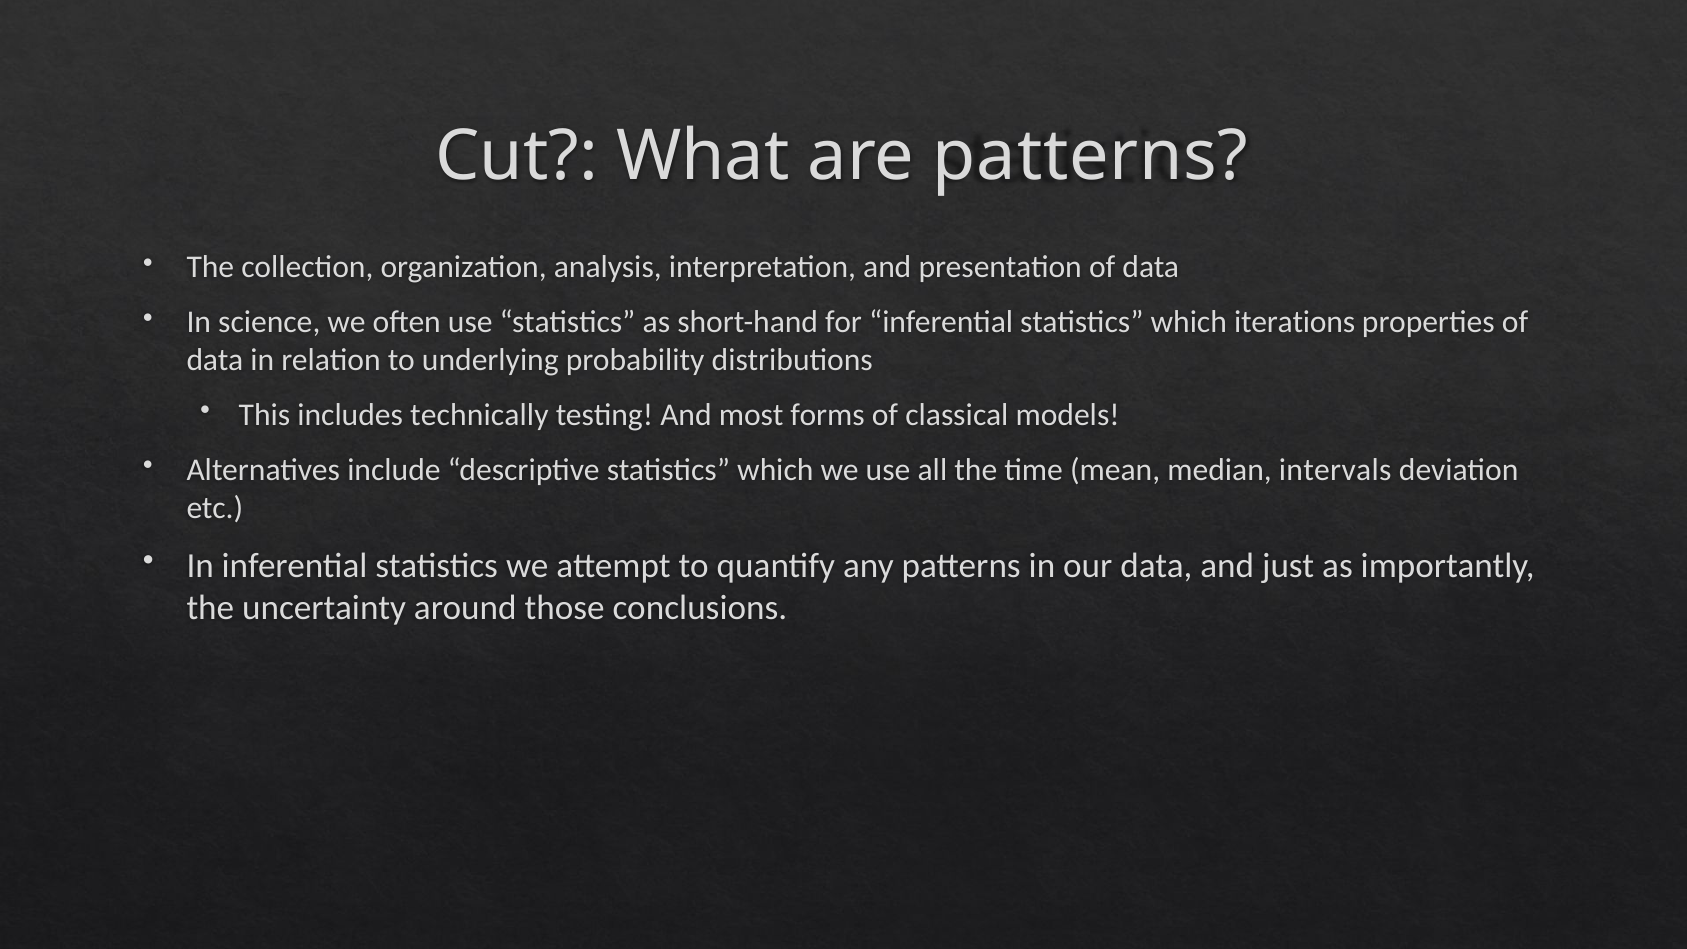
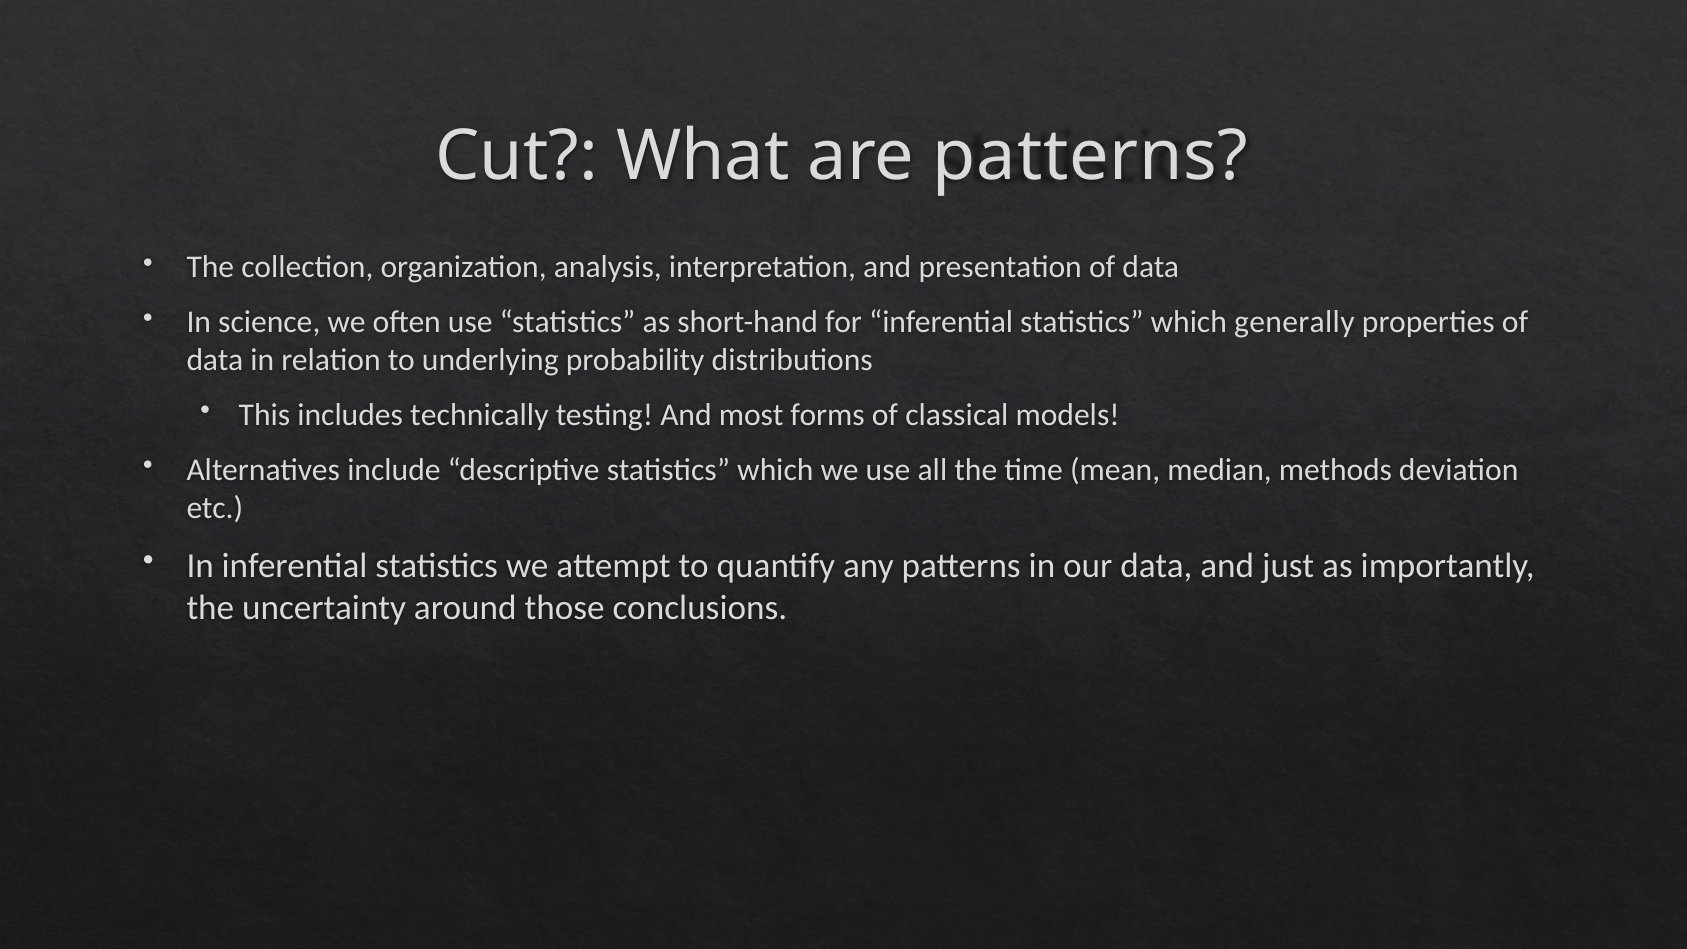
iterations: iterations -> generally
intervals: intervals -> methods
